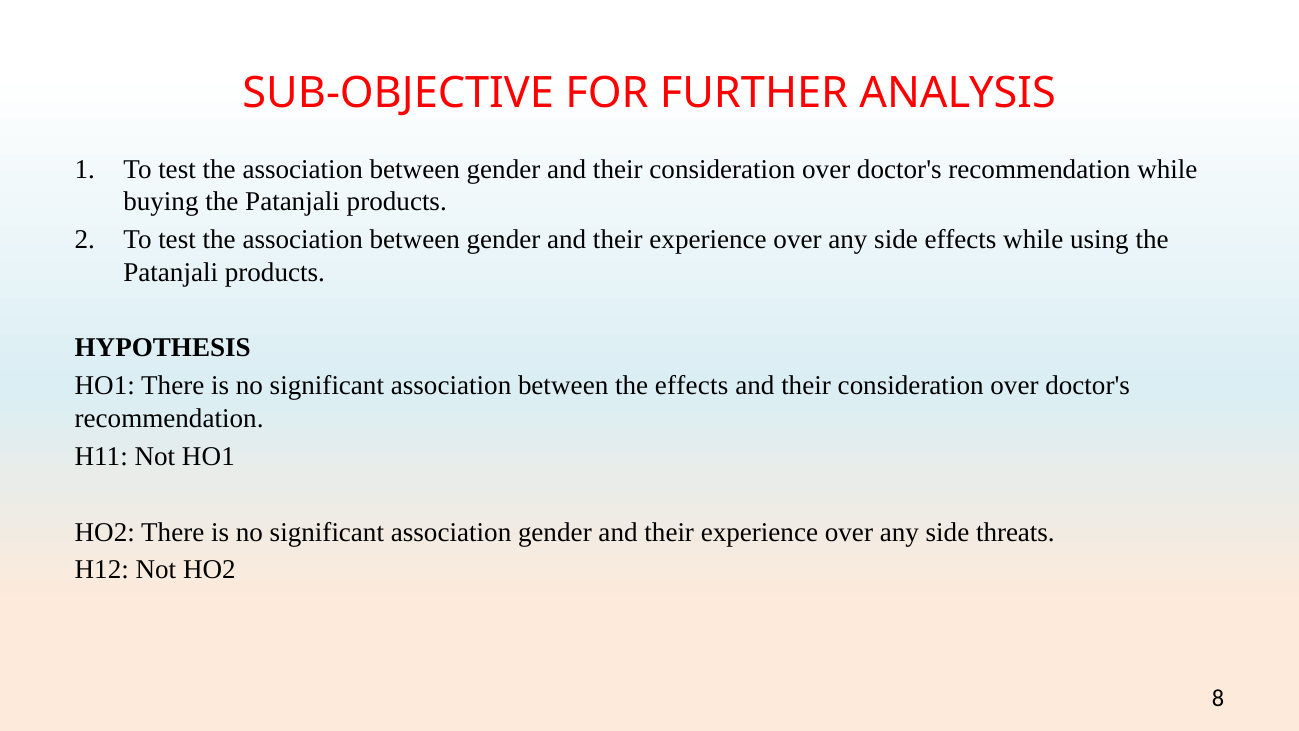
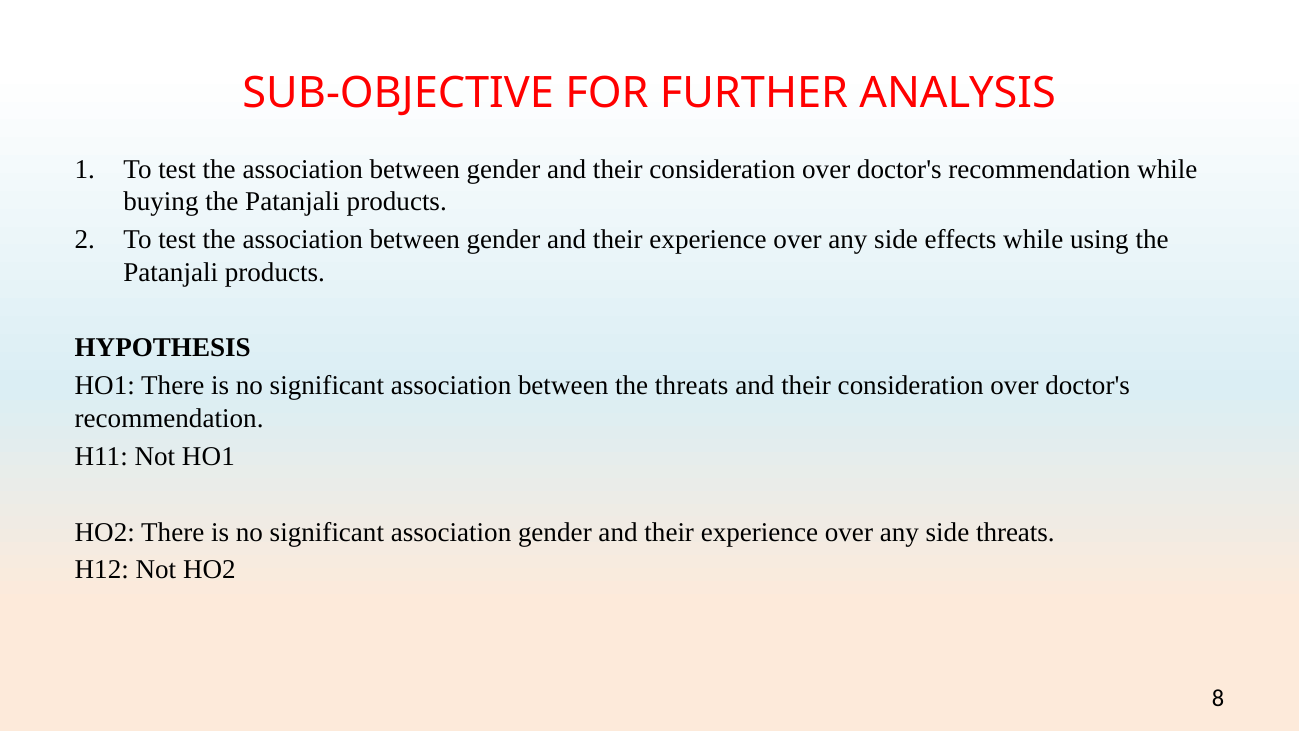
the effects: effects -> threats
